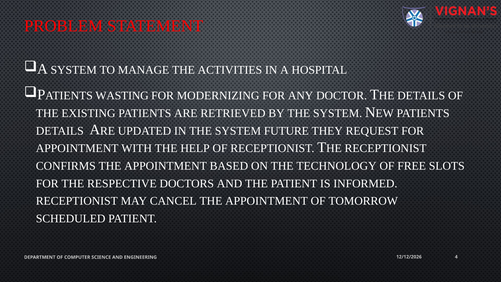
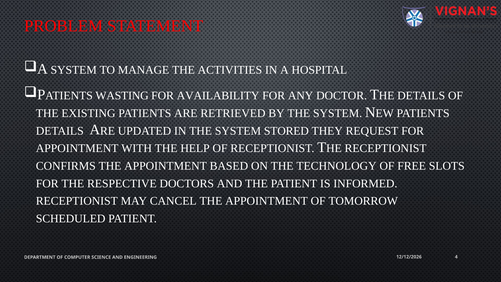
MODERNIZING: MODERNIZING -> AVAILABILITY
FUTURE: FUTURE -> STORED
